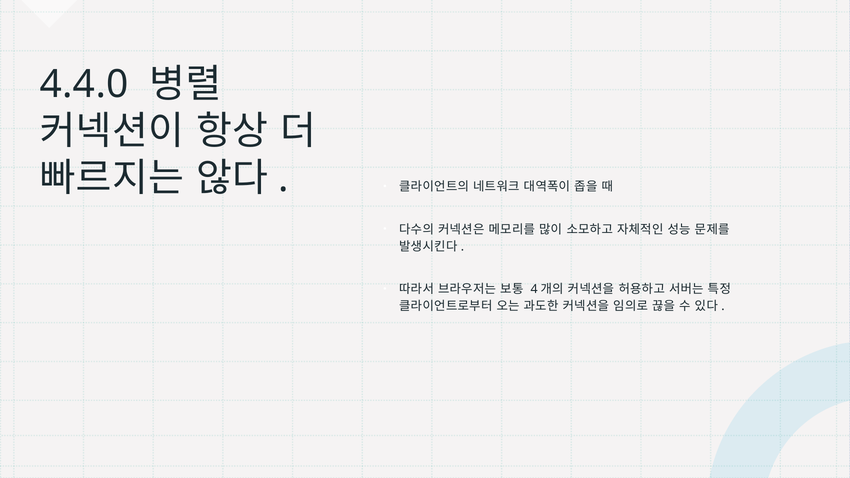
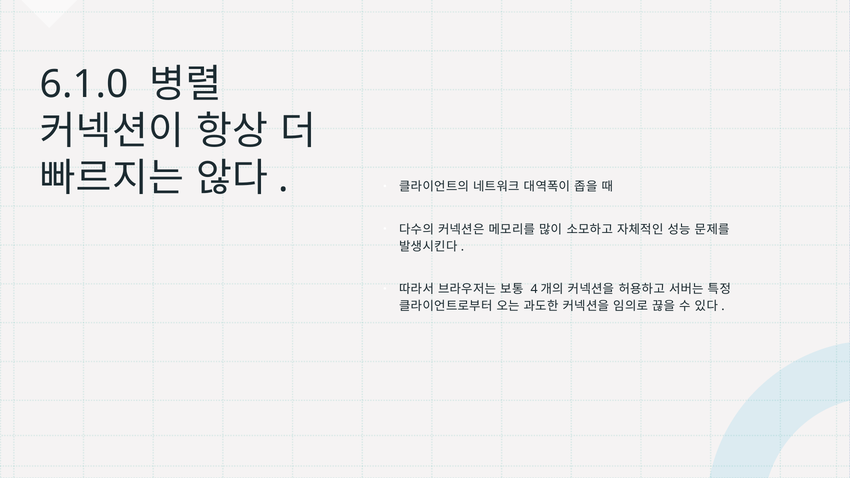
4.4.0: 4.4.0 -> 6.1.0
